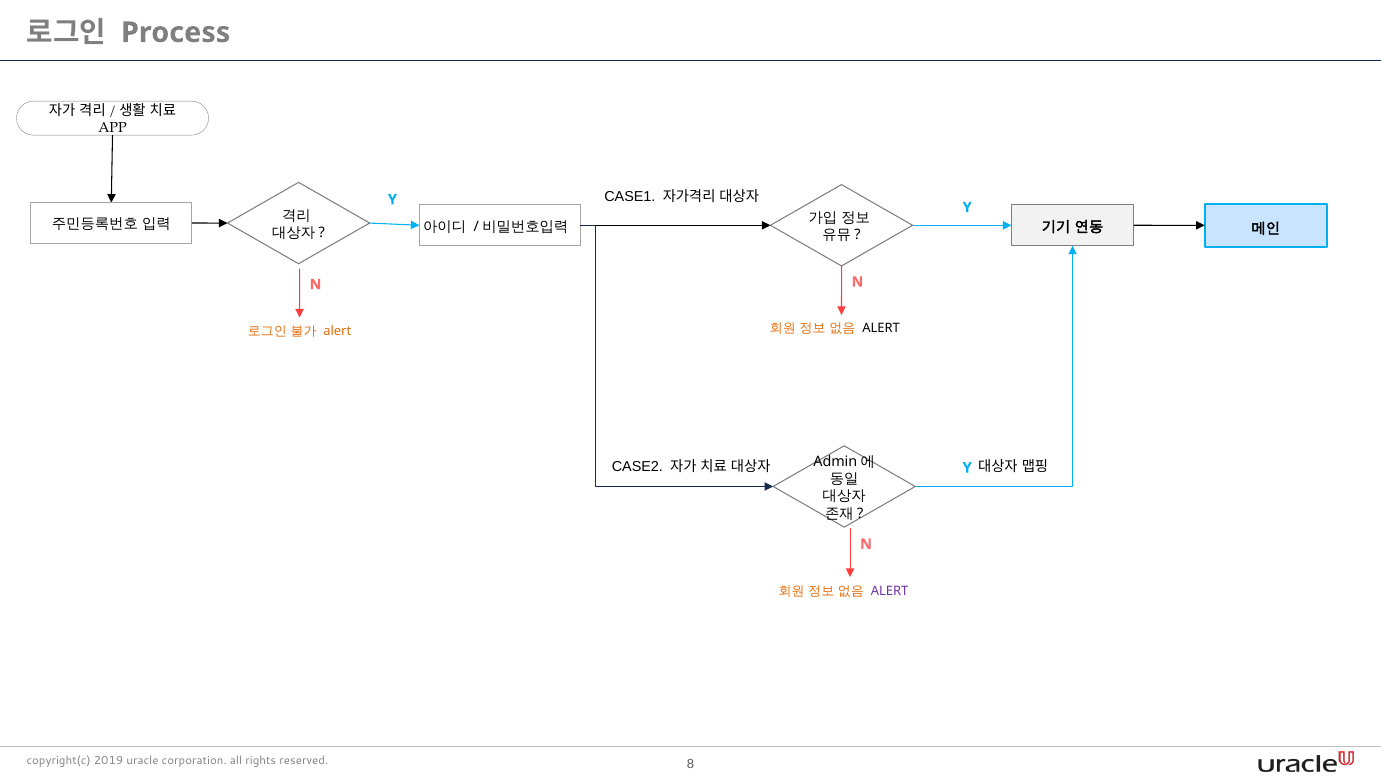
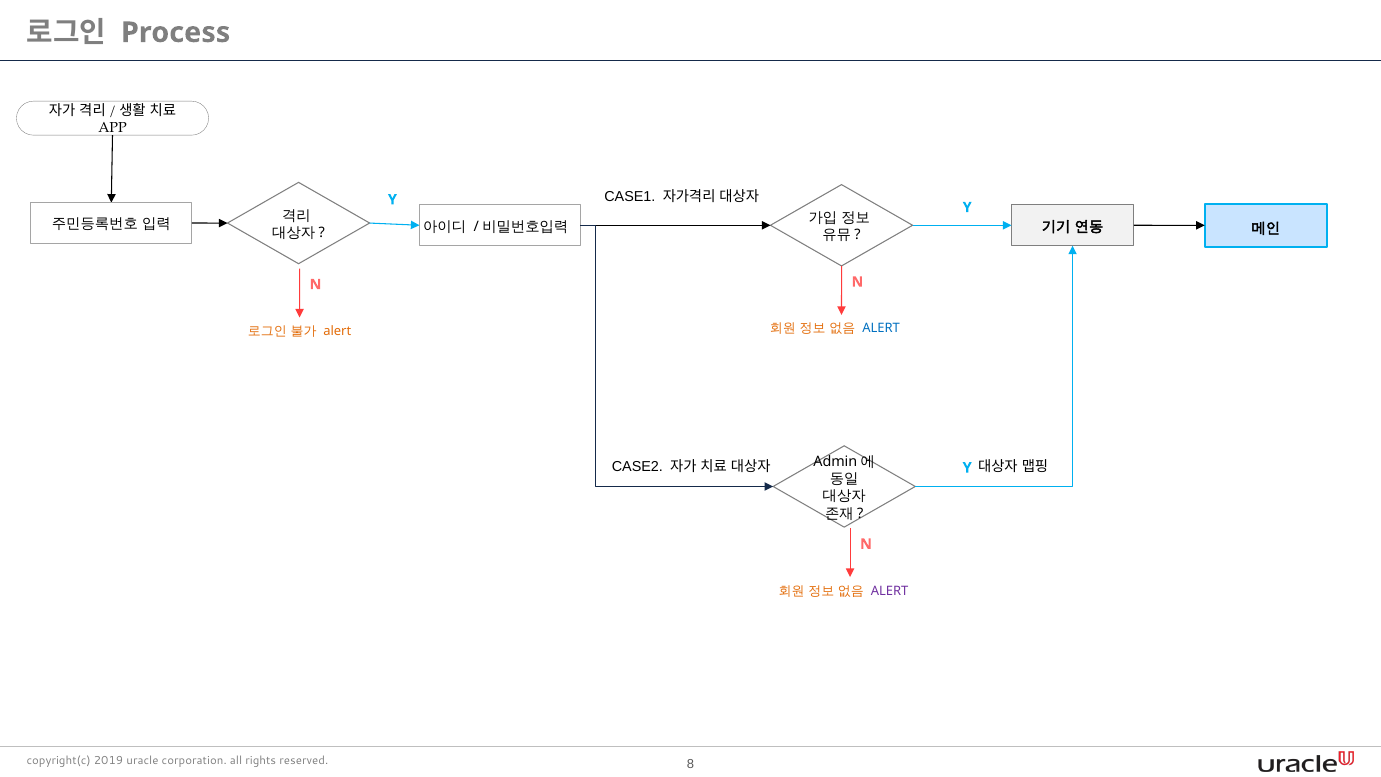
ALERT at (881, 329) colour: black -> blue
